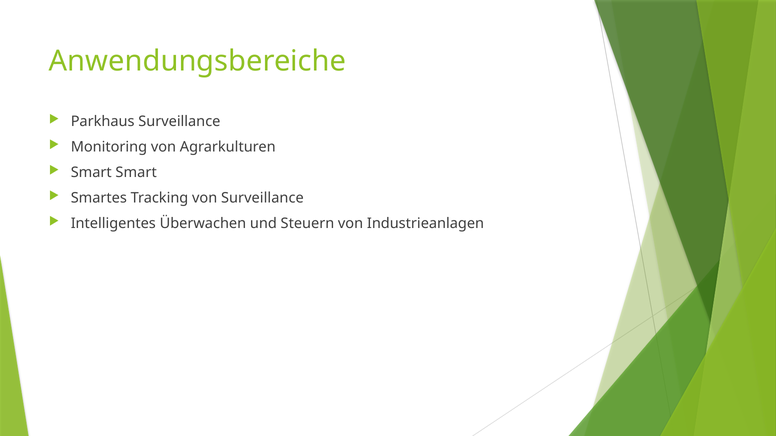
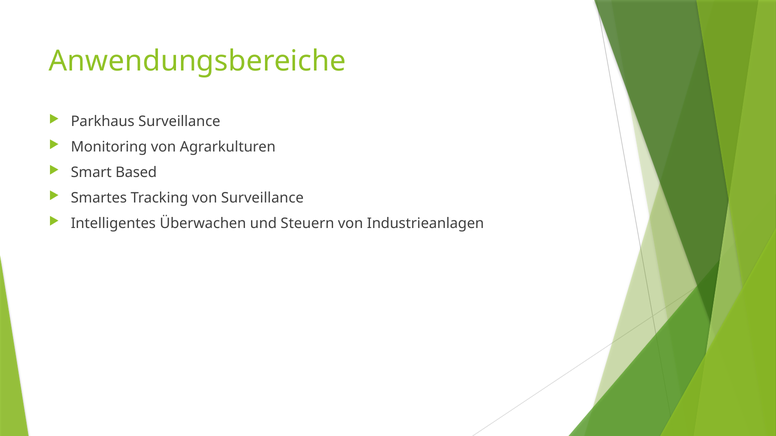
Smart Smart: Smart -> Based
